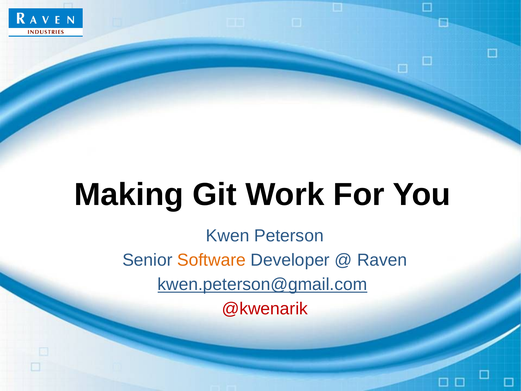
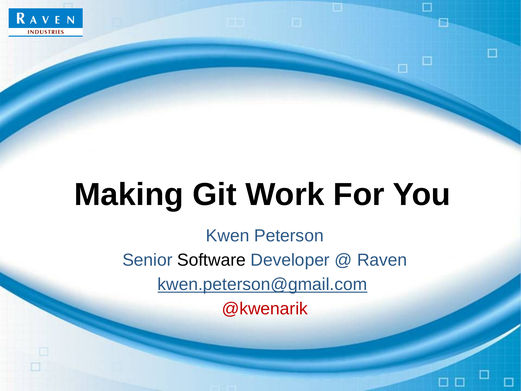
Software colour: orange -> black
